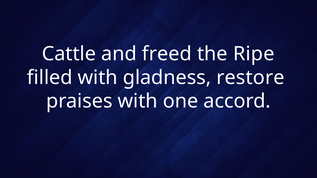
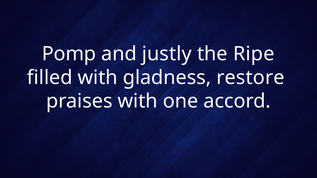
Cattle: Cattle -> Pomp
freed: freed -> justly
